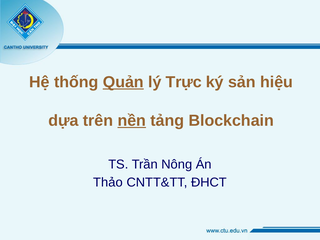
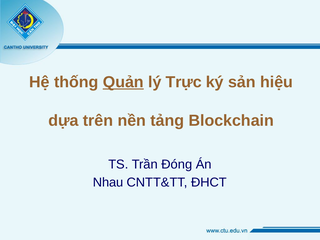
nền underline: present -> none
Nông: Nông -> Đóng
Thảo: Thảo -> Nhau
